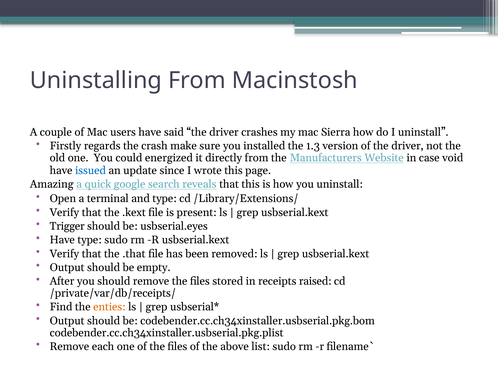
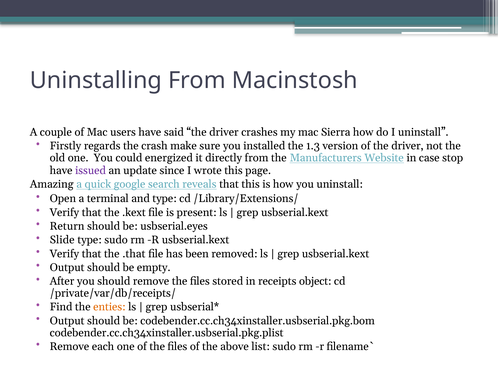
void: void -> stop
issued colour: blue -> purple
Trigger: Trigger -> Return
Have at (62, 240): Have -> Slide
raised: raised -> object
